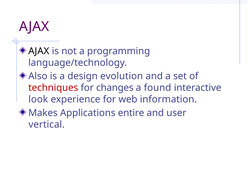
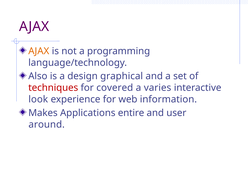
AJAX at (39, 51) colour: black -> orange
evolution: evolution -> graphical
changes: changes -> covered
found: found -> varies
vertical: vertical -> around
